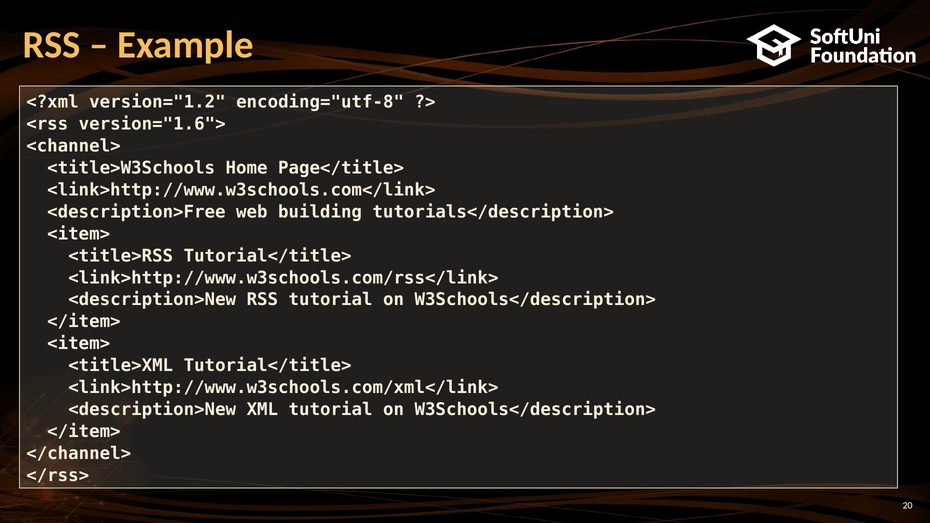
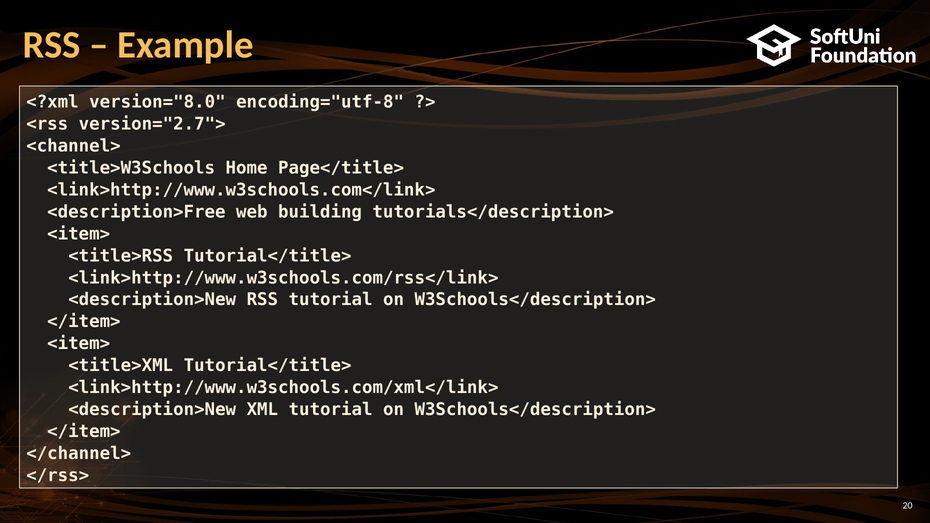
version="1.2: version="1.2 -> version="8.0
version="1.6">: version="1.6"> -> version="2.7">
